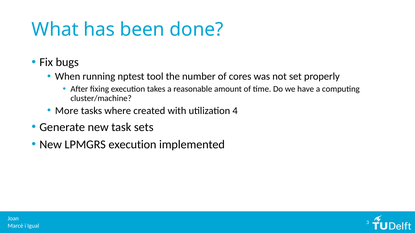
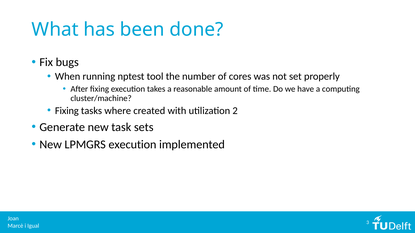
More at (67, 111): More -> Fixing
4: 4 -> 2
